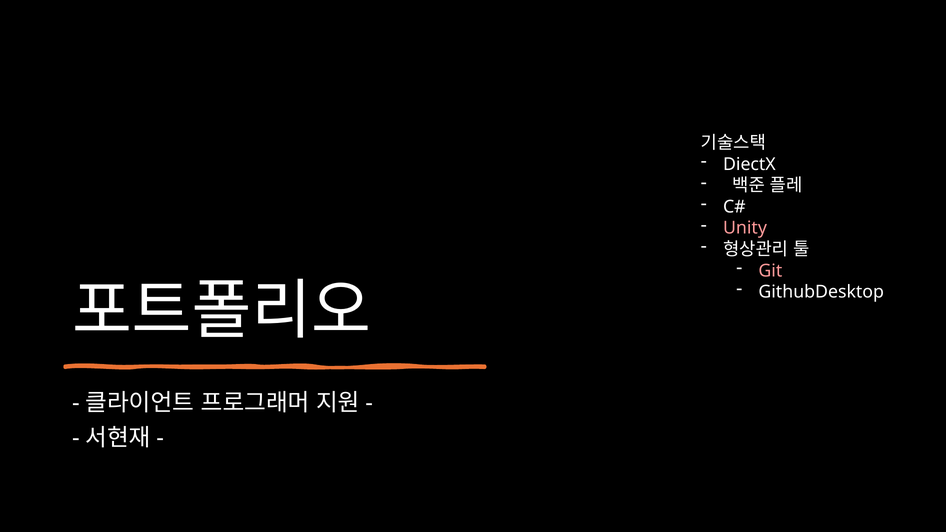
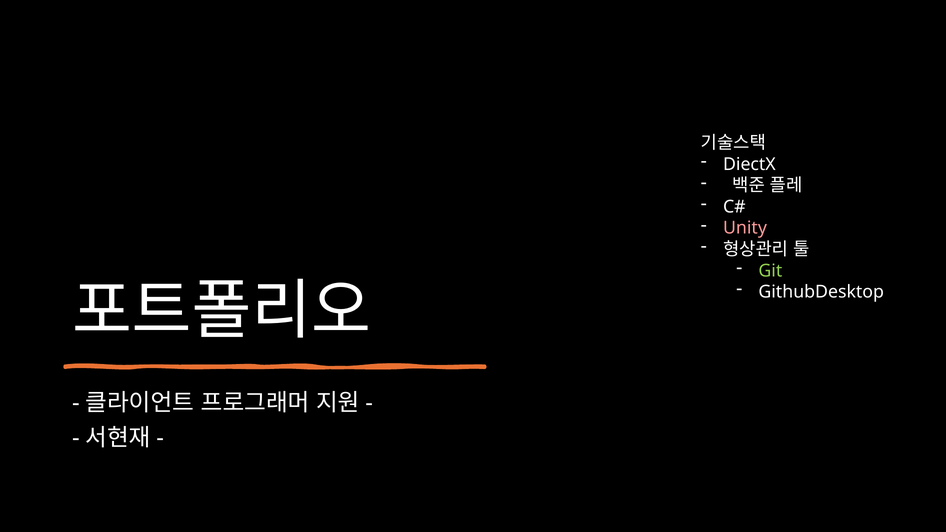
Git colour: pink -> light green
